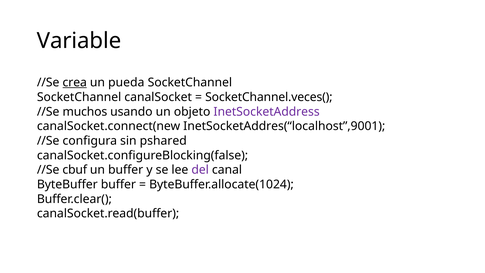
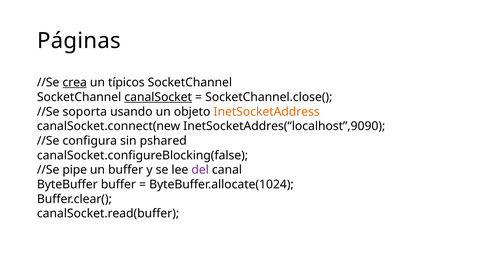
Variable: Variable -> Páginas
pueda: pueda -> típicos
canalSocket underline: none -> present
SocketChannel.veces(: SocketChannel.veces( -> SocketChannel.close(
muchos: muchos -> soporta
InetSocketAddress colour: purple -> orange
InetSocketAddres(“localhost”,9001: InetSocketAddres(“localhost”,9001 -> InetSocketAddres(“localhost”,9090
cbuf: cbuf -> pipe
